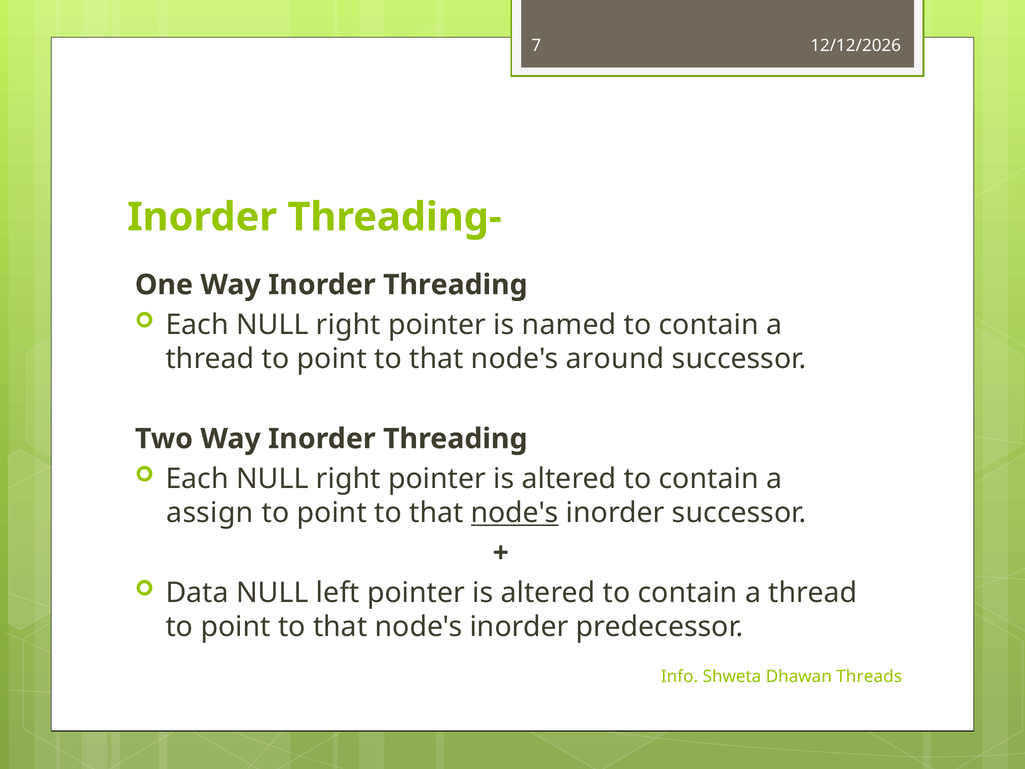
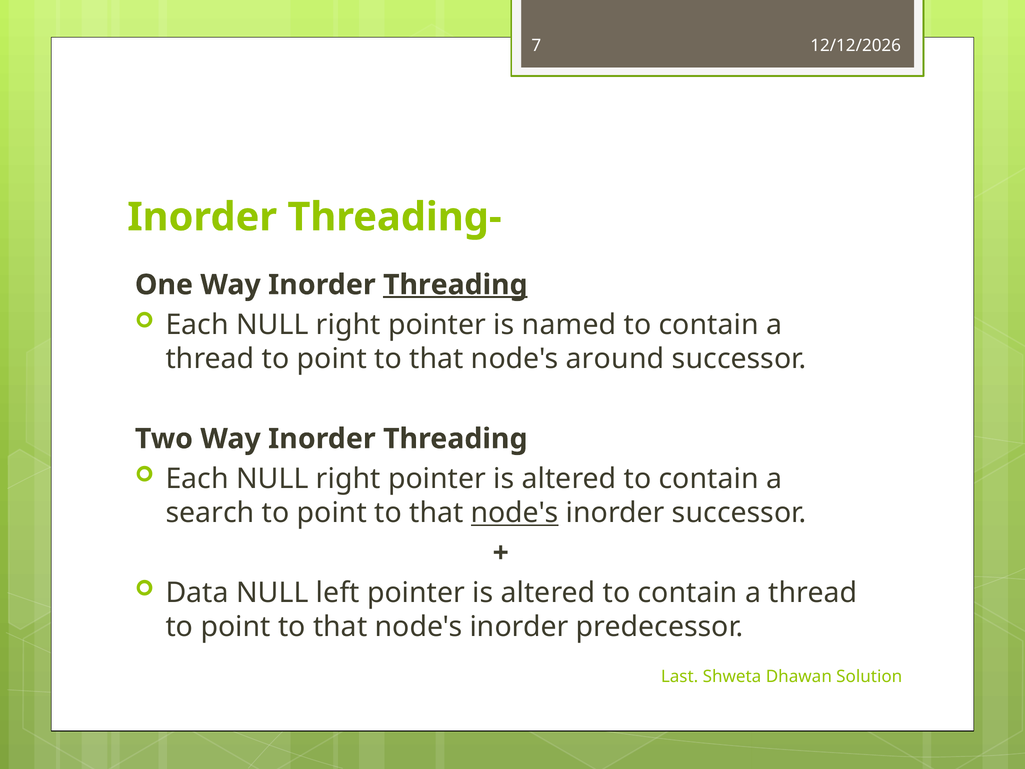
Threading at (455, 285) underline: none -> present
assign: assign -> search
Info: Info -> Last
Threads: Threads -> Solution
